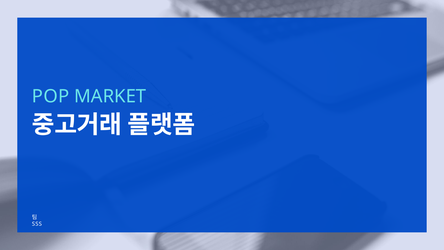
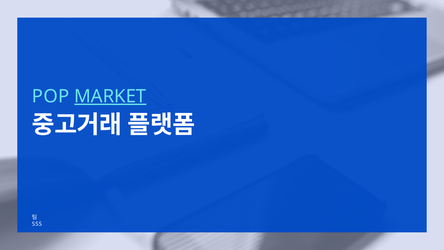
MARKET underline: none -> present
